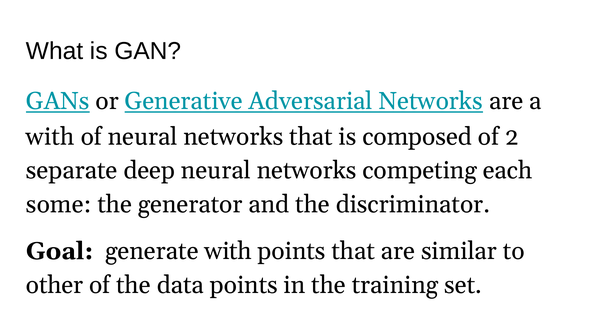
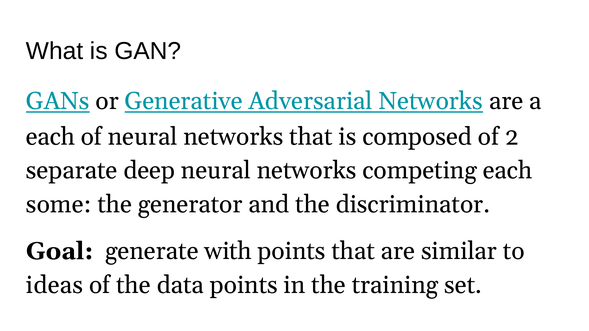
with at (50, 137): with -> each
other: other -> ideas
